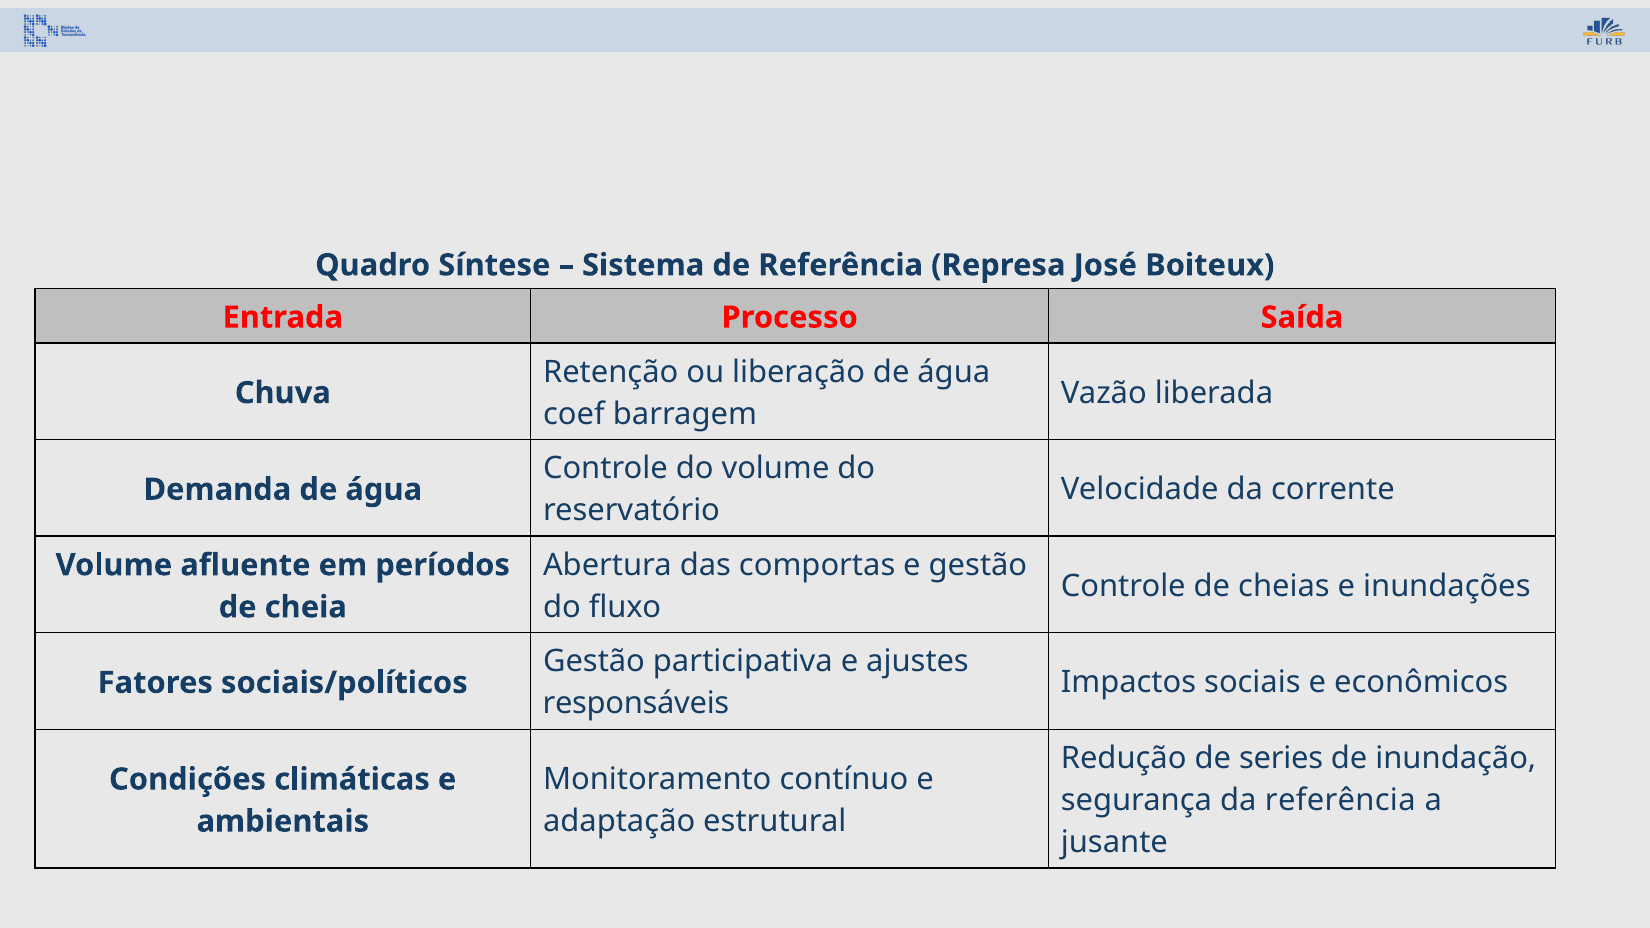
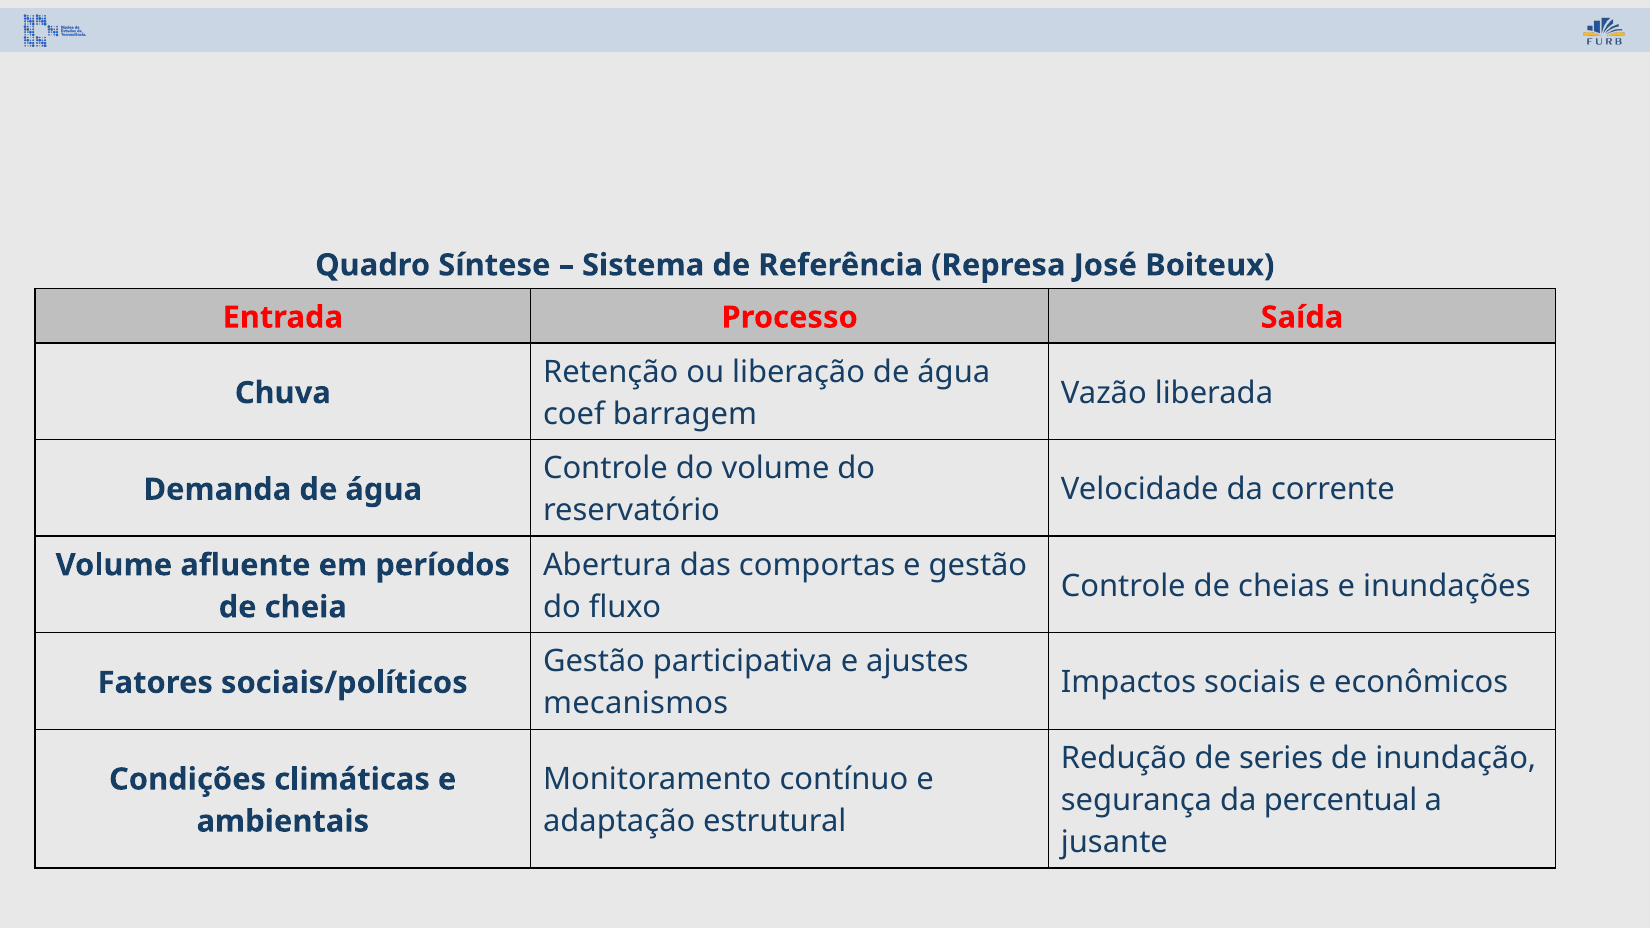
responsáveis: responsáveis -> mecanismos
da referência: referência -> percentual
